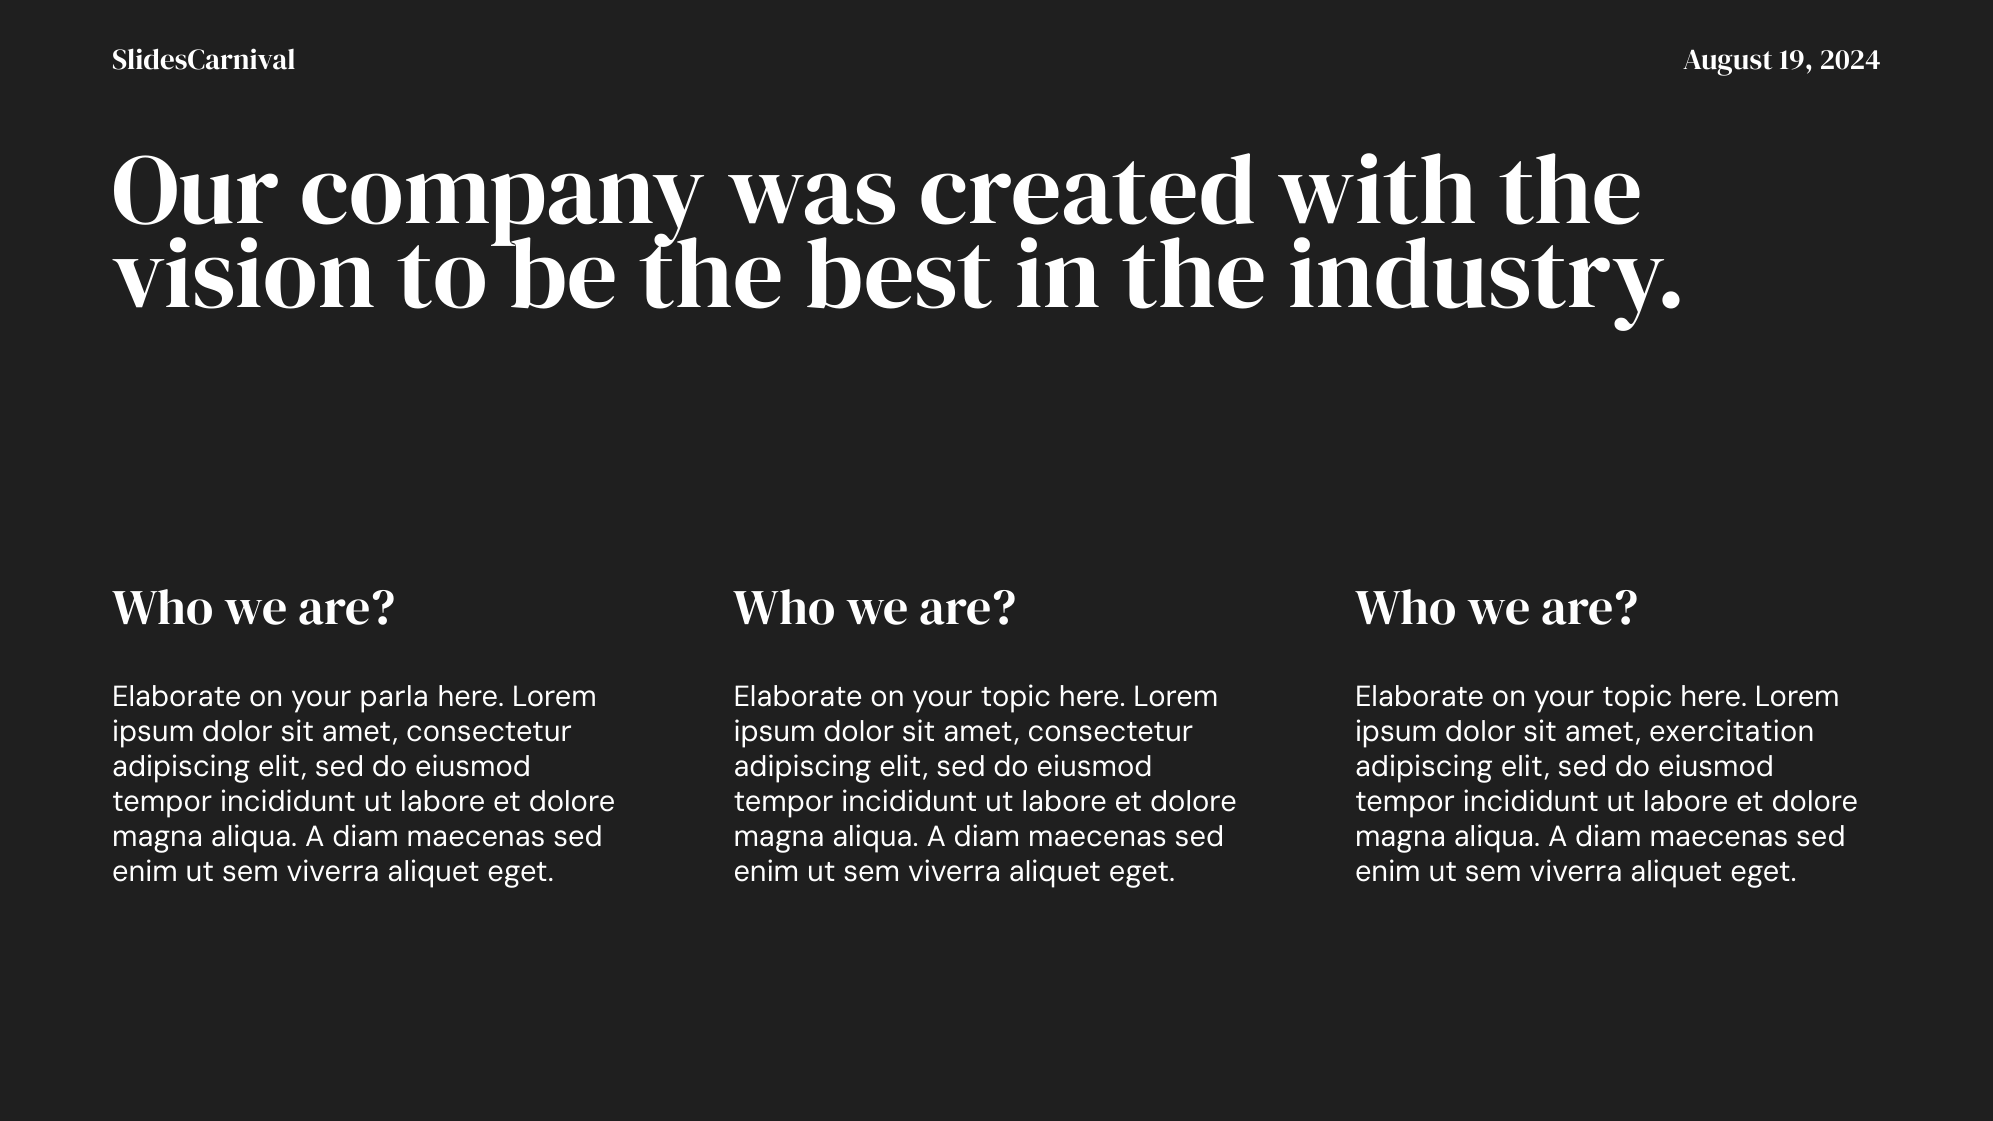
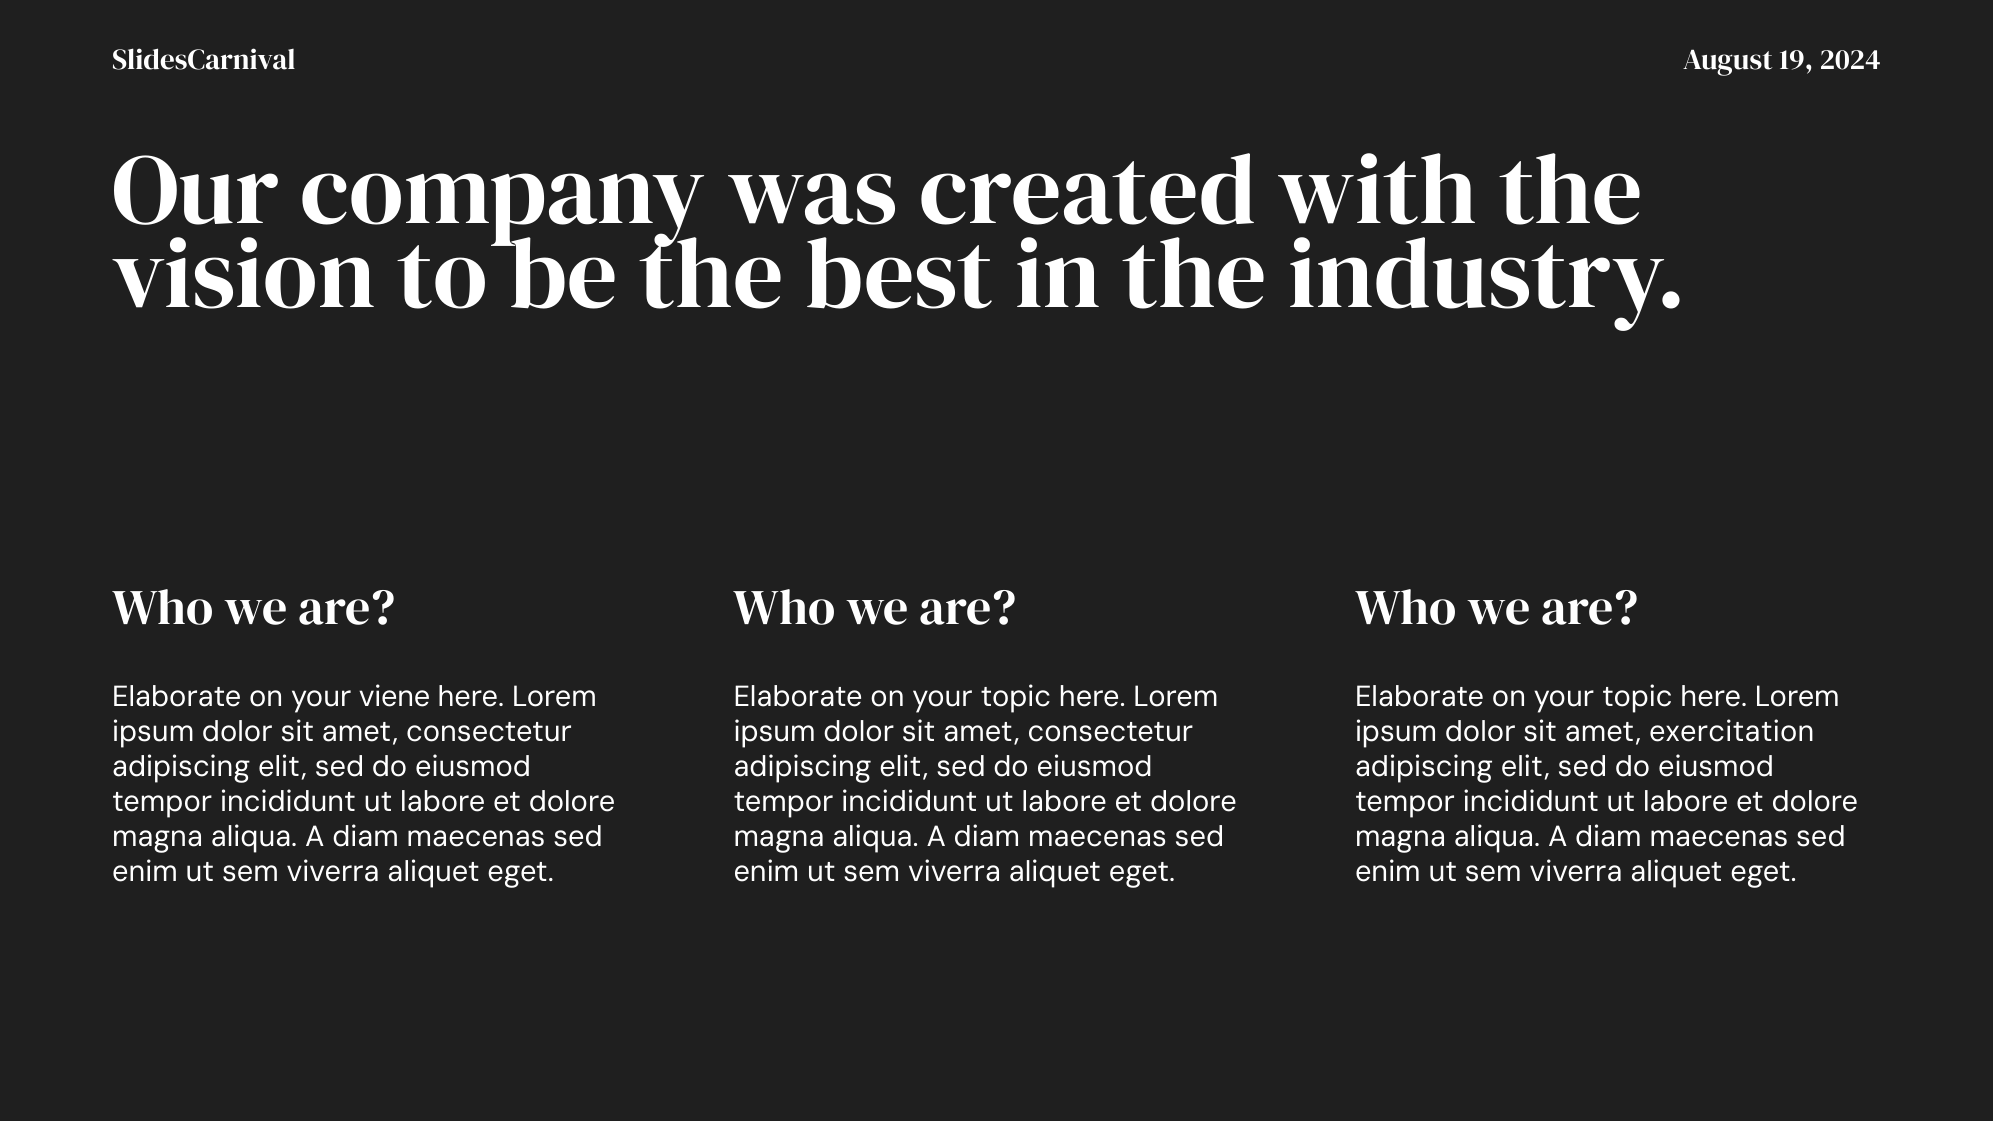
parla: parla -> viene
